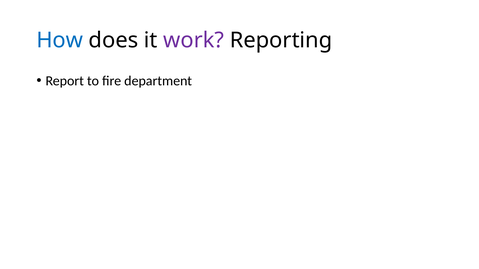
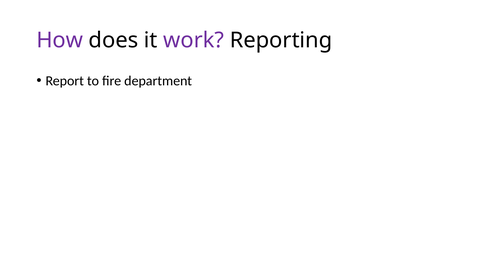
How colour: blue -> purple
